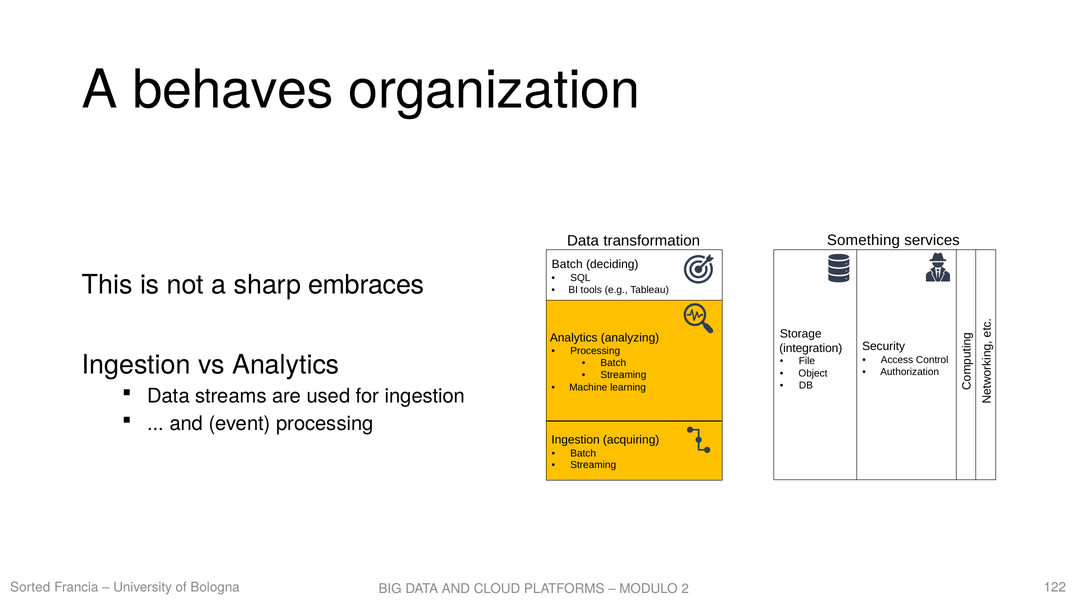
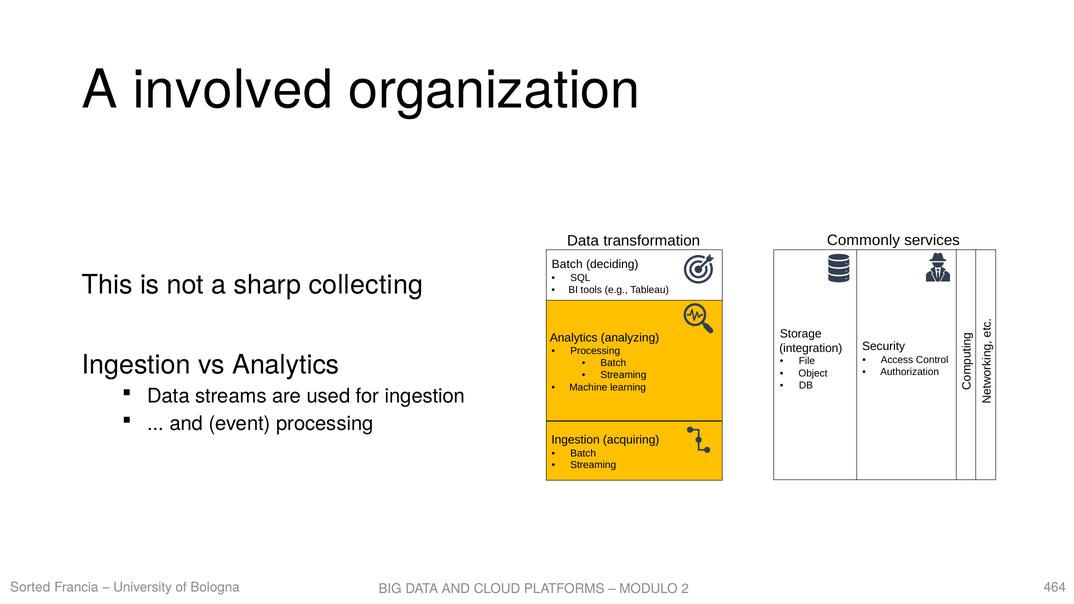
behaves: behaves -> involved
Something: Something -> Commonly
embraces: embraces -> collecting
122: 122 -> 464
